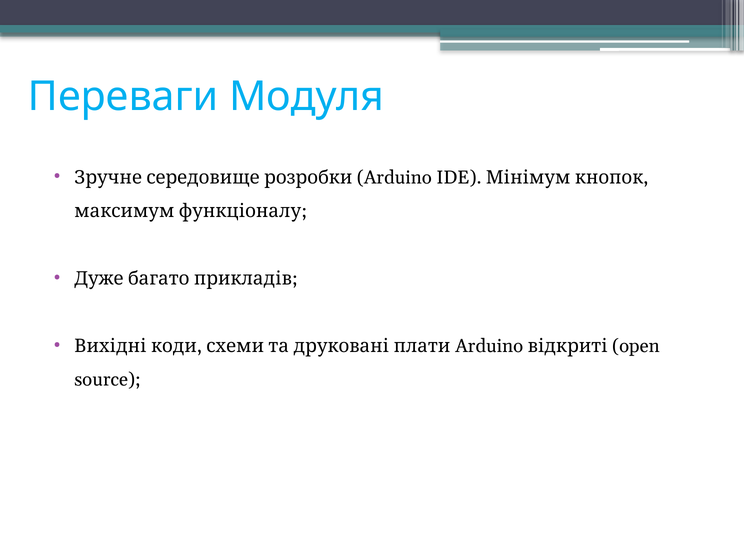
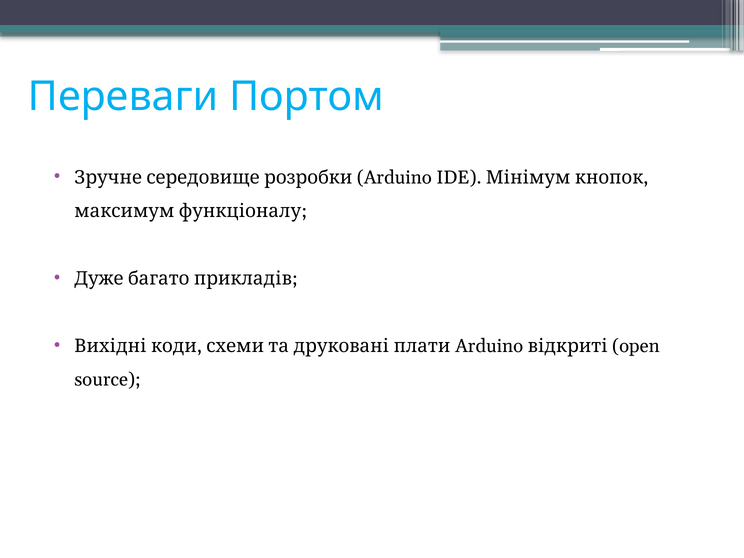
Модуля: Модуля -> Портом
